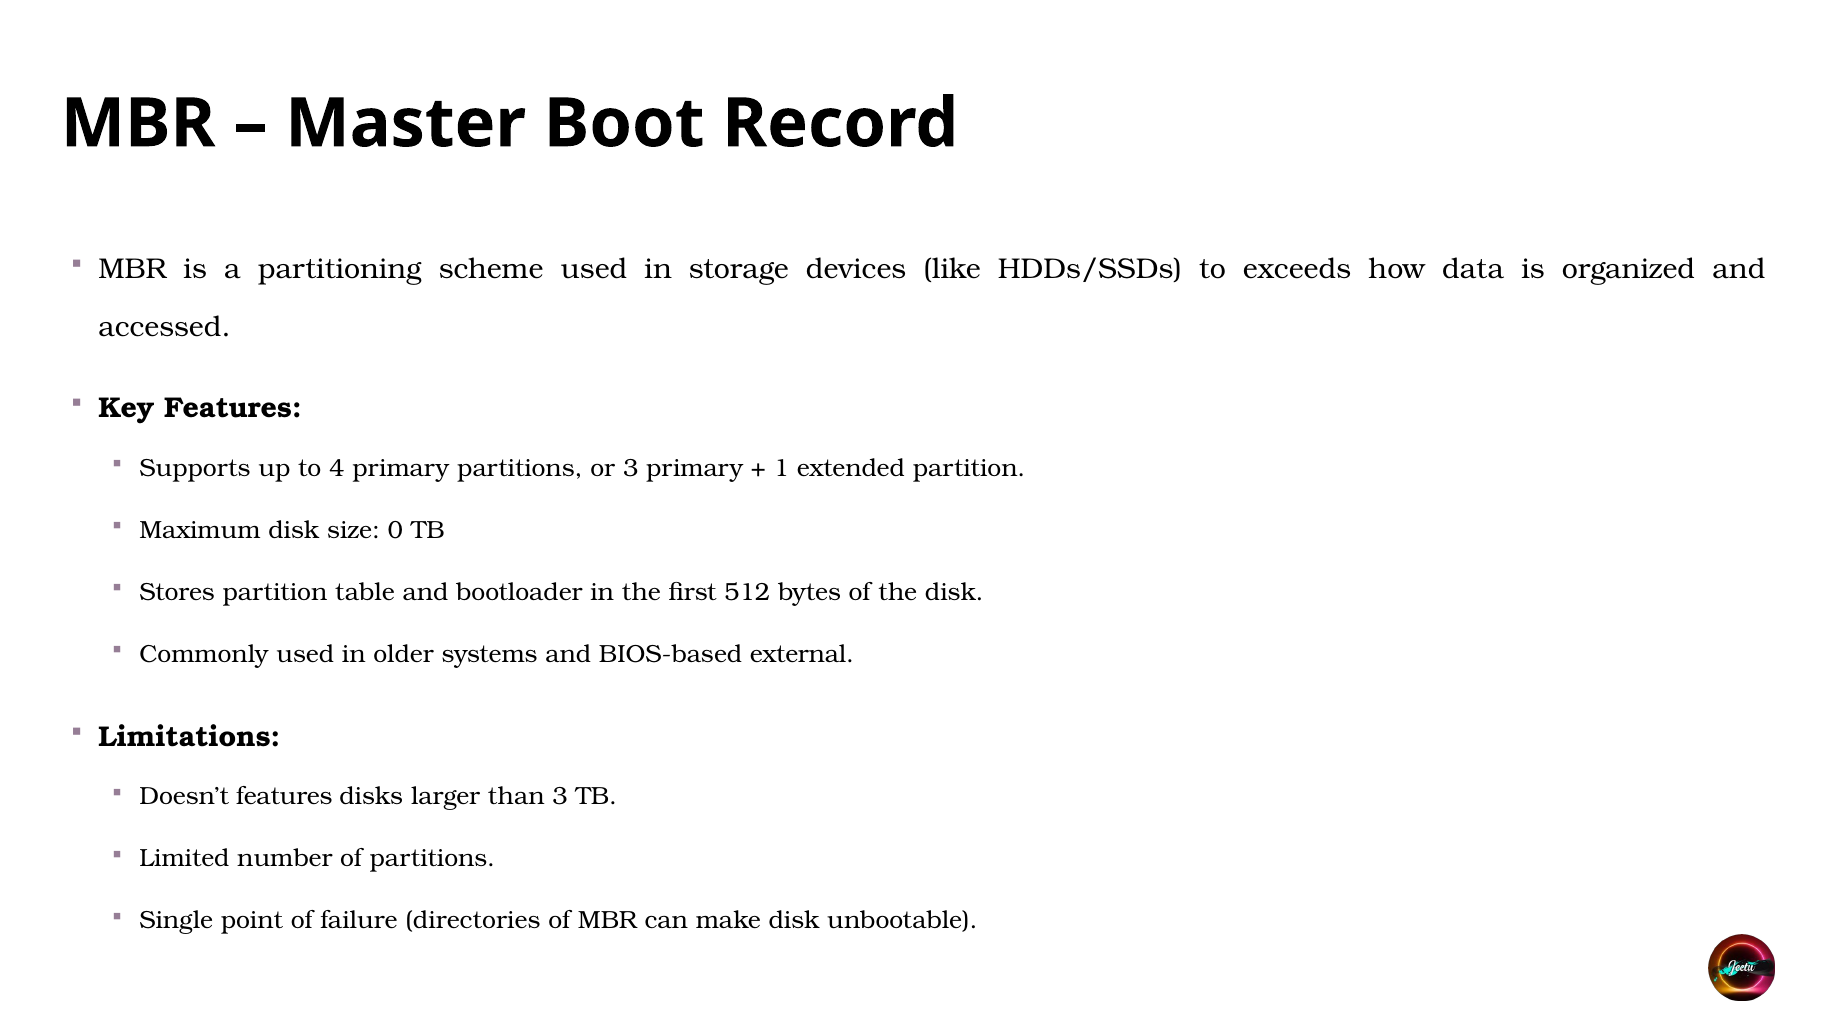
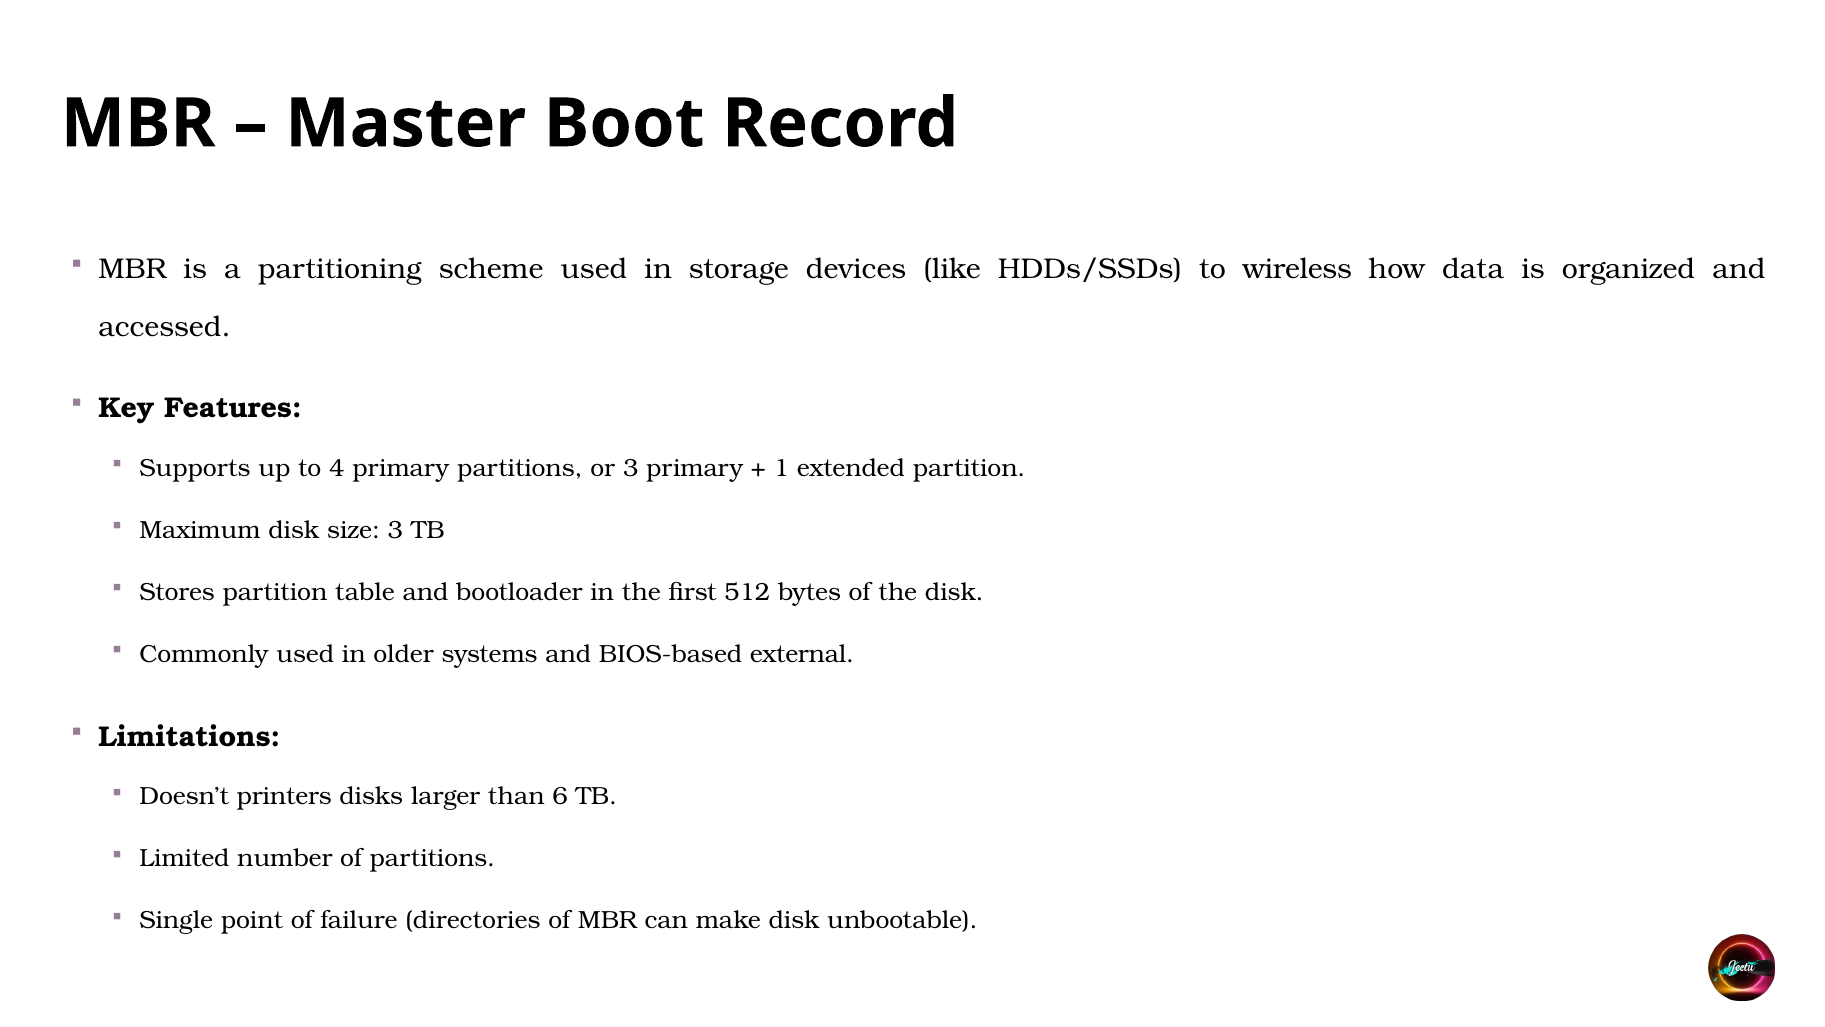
exceeds: exceeds -> wireless
size 0: 0 -> 3
Doesn’t features: features -> printers
than 3: 3 -> 6
